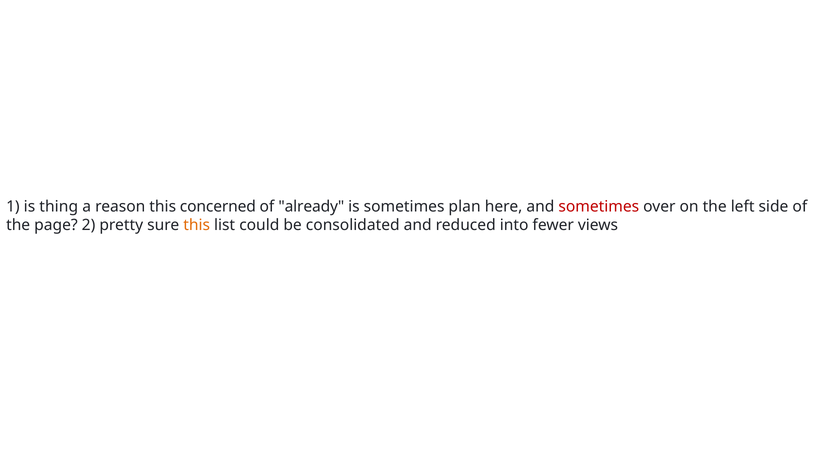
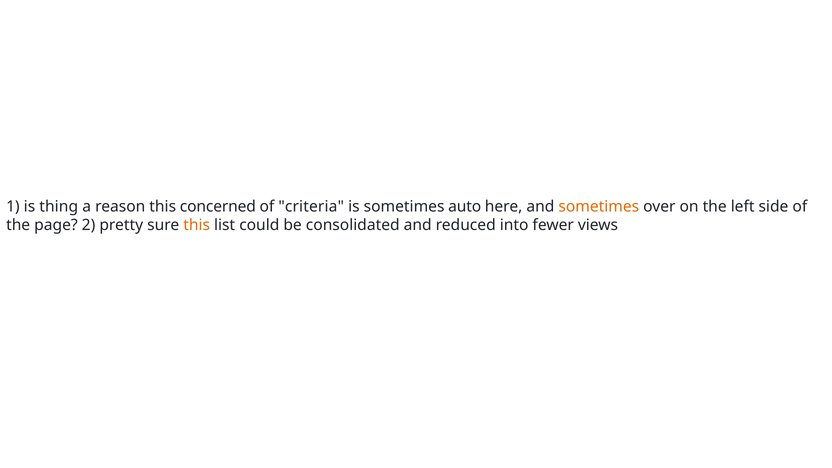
already: already -> criteria
plan: plan -> auto
sometimes at (599, 207) colour: red -> orange
